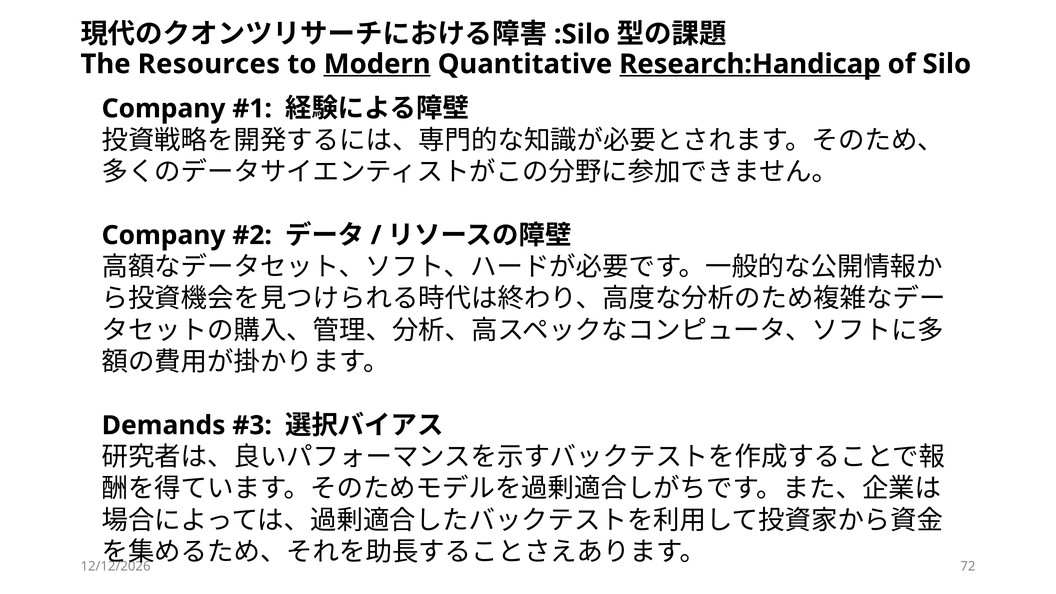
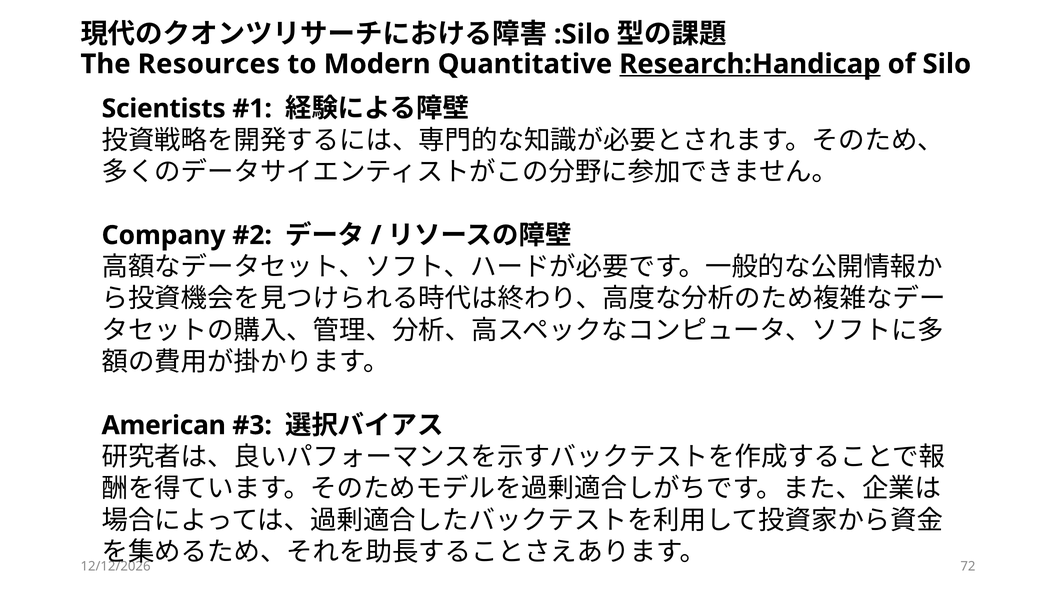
Modern underline: present -> none
Company at (164, 109): Company -> Scientists
Demands: Demands -> American
